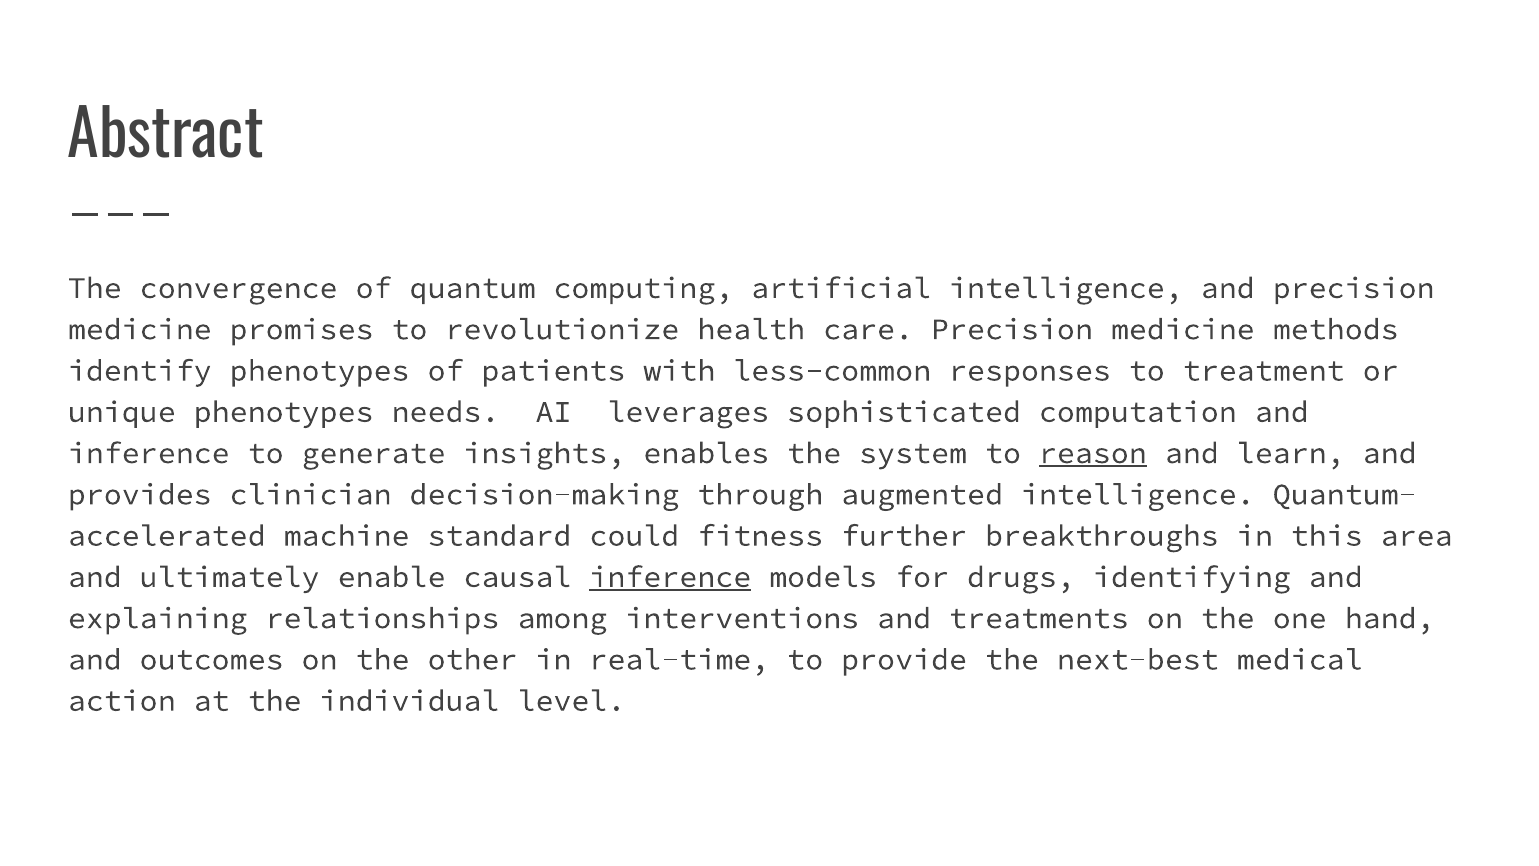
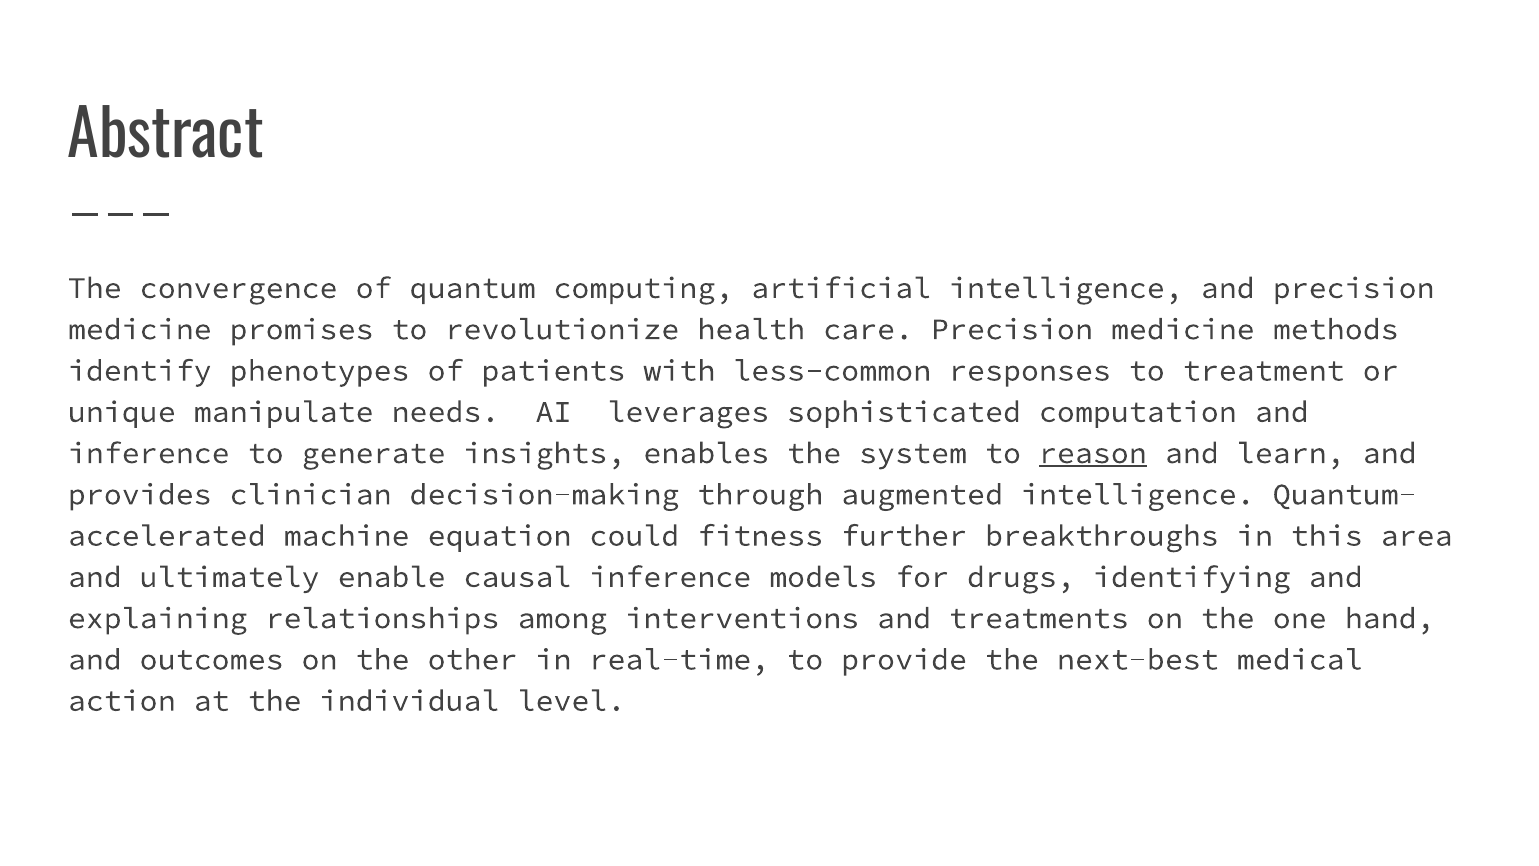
unique phenotypes: phenotypes -> manipulate
standard: standard -> equation
inference at (670, 577) underline: present -> none
